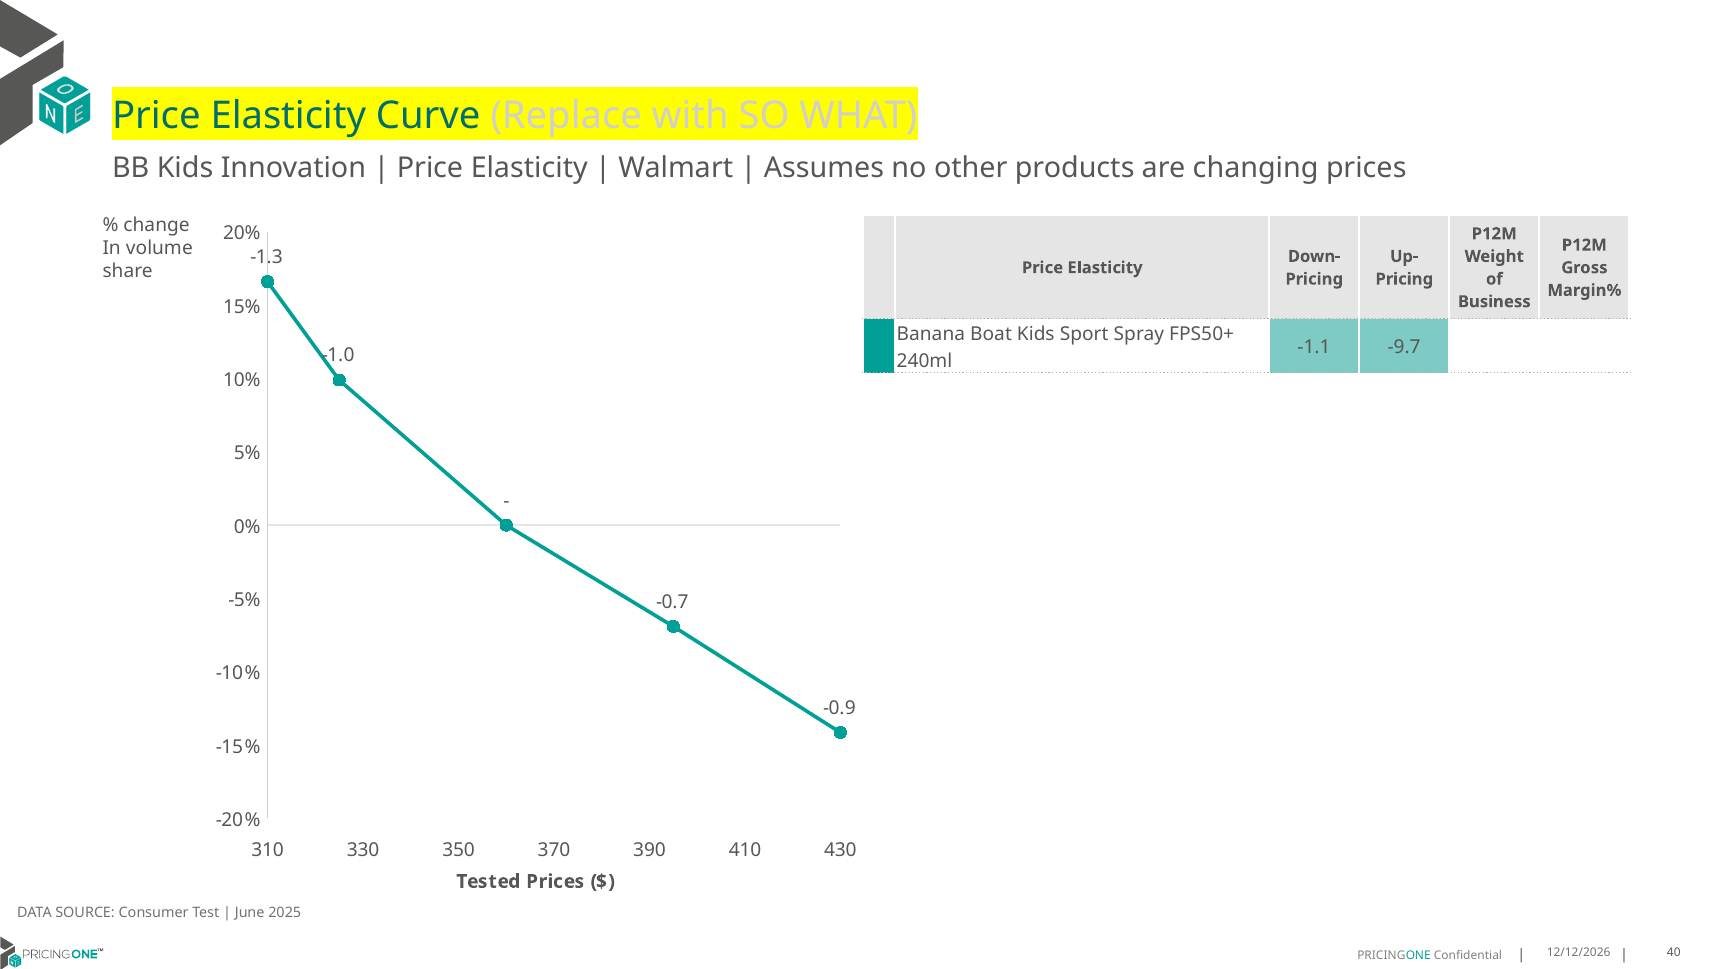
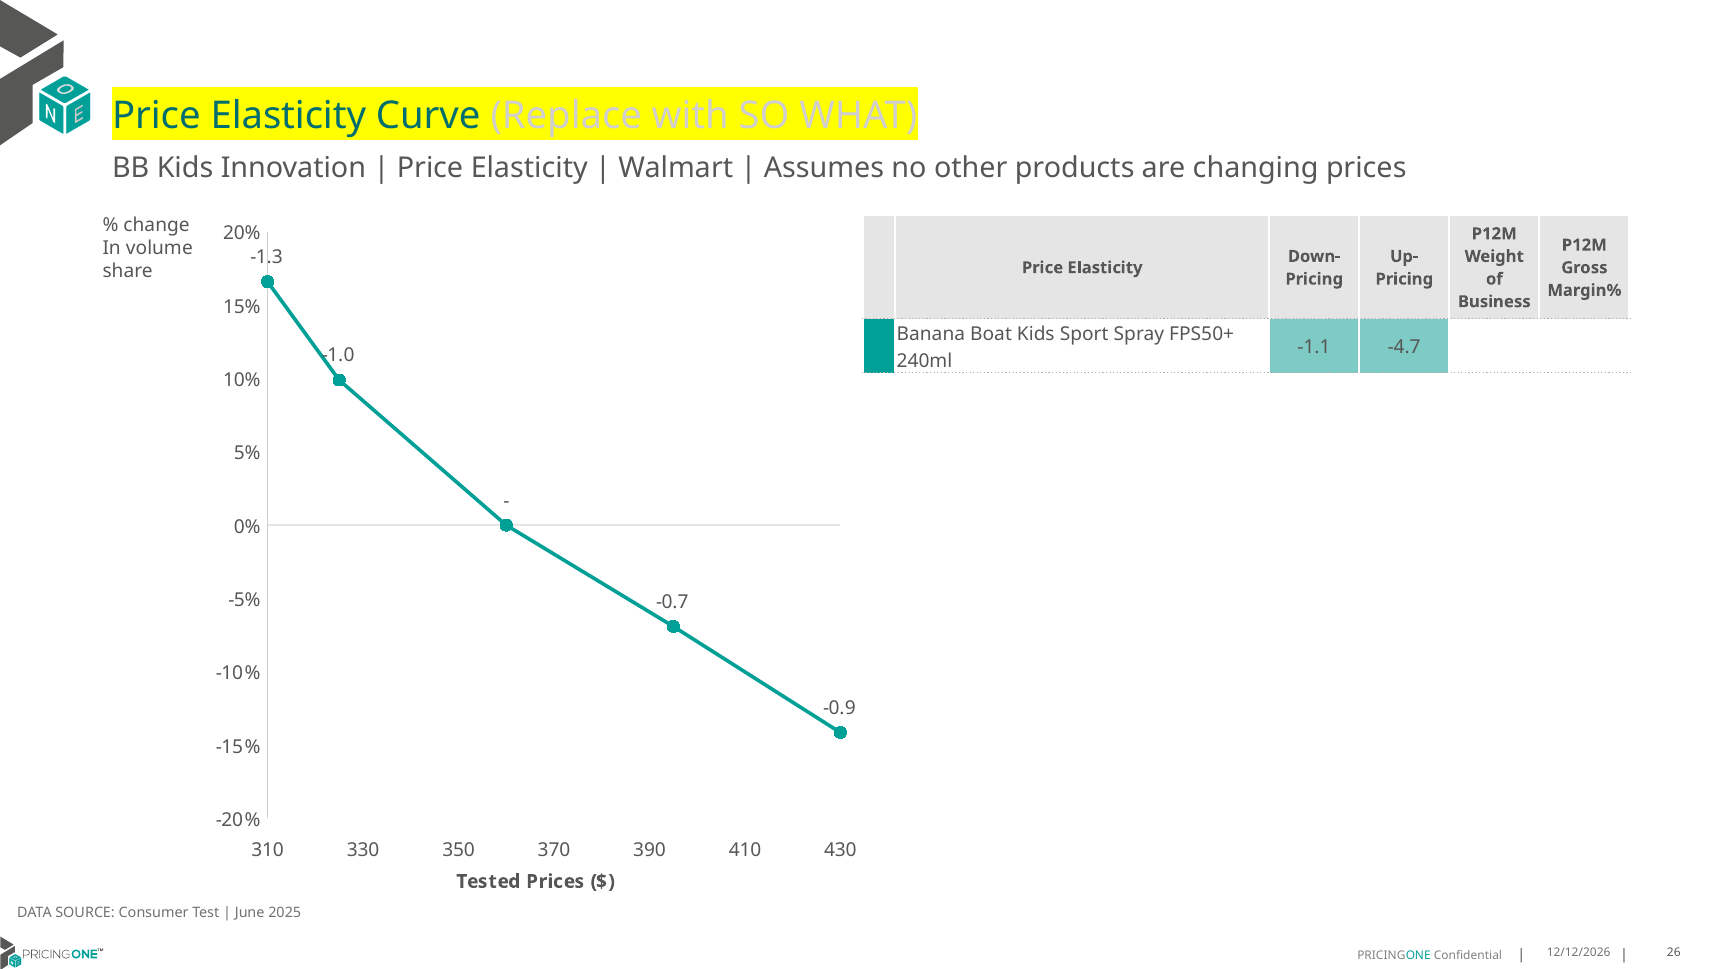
-9.7: -9.7 -> -4.7
40: 40 -> 26
